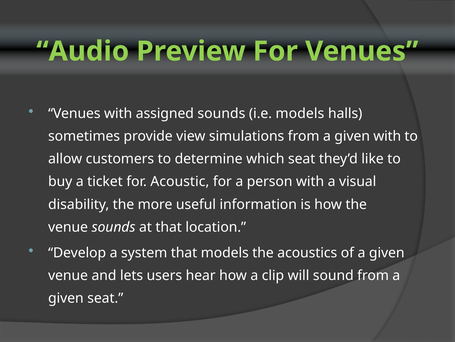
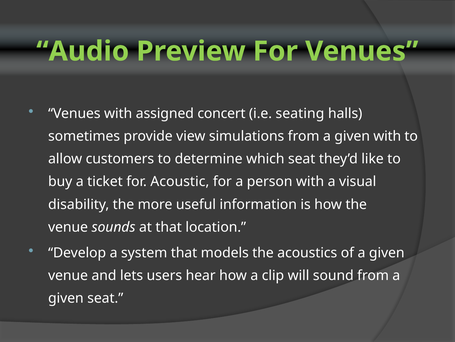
assigned sounds: sounds -> concert
i.e models: models -> seating
